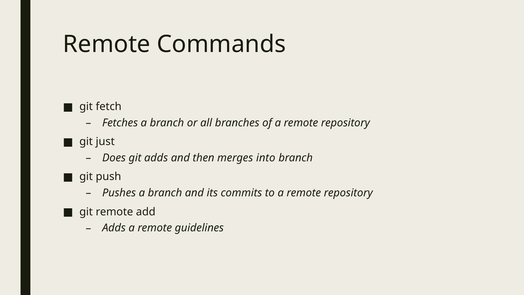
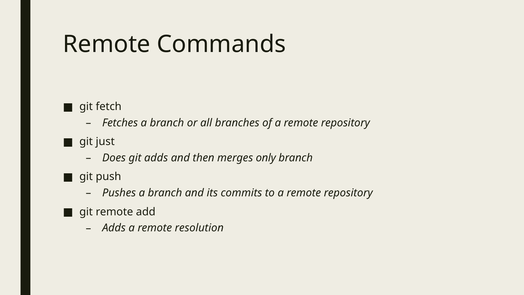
into: into -> only
guidelines: guidelines -> resolution
